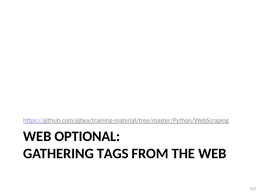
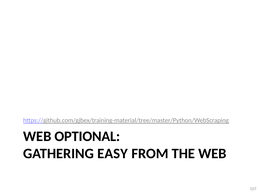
TAGS: TAGS -> EASY
